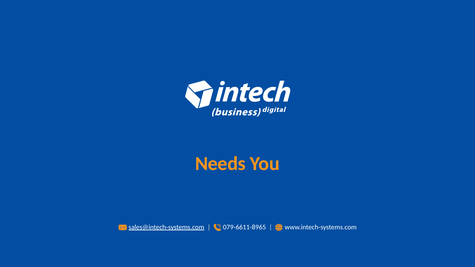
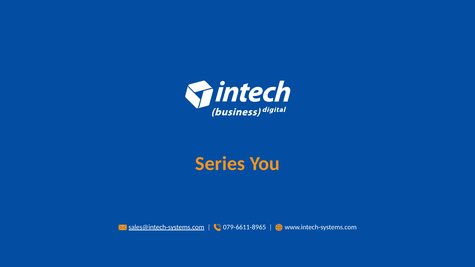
Needs: Needs -> Series
